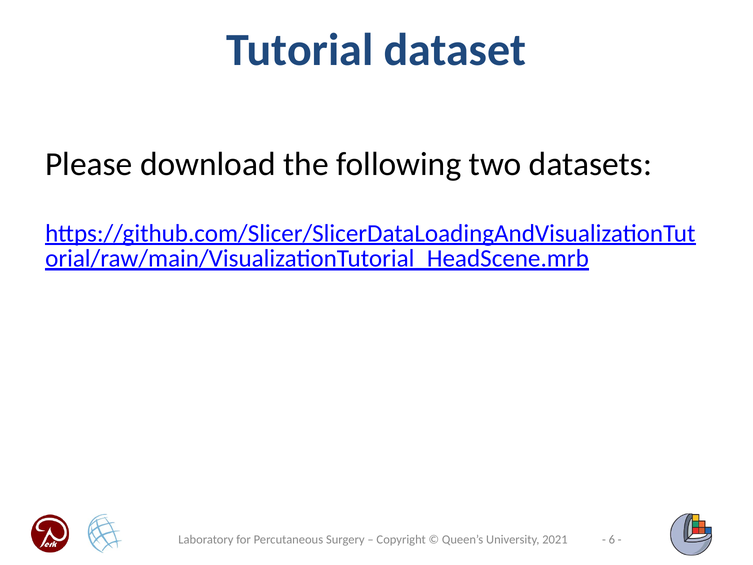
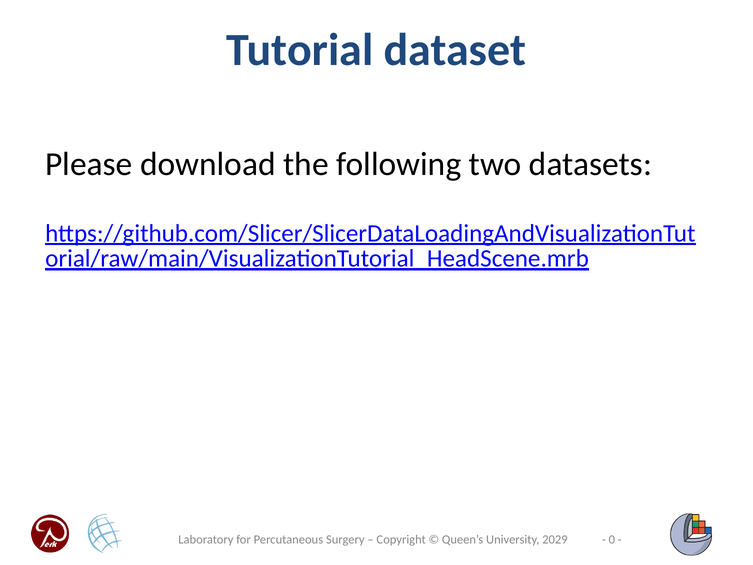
6: 6 -> 0
2021: 2021 -> 2029
